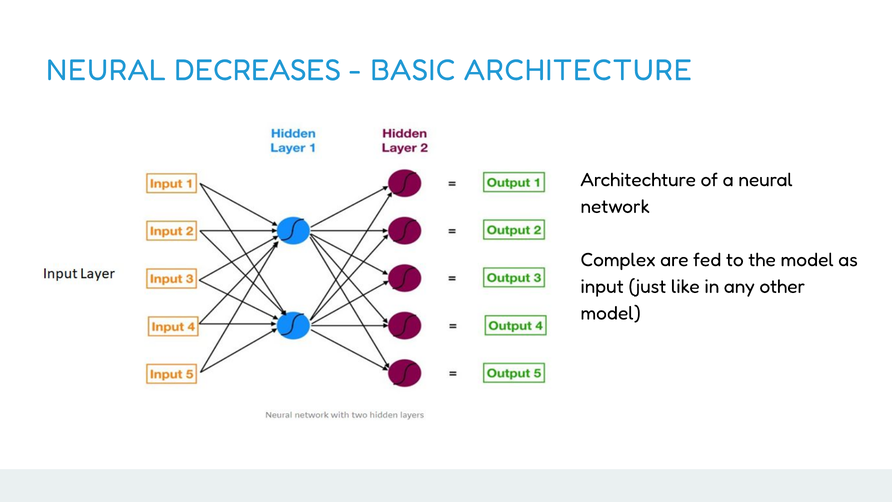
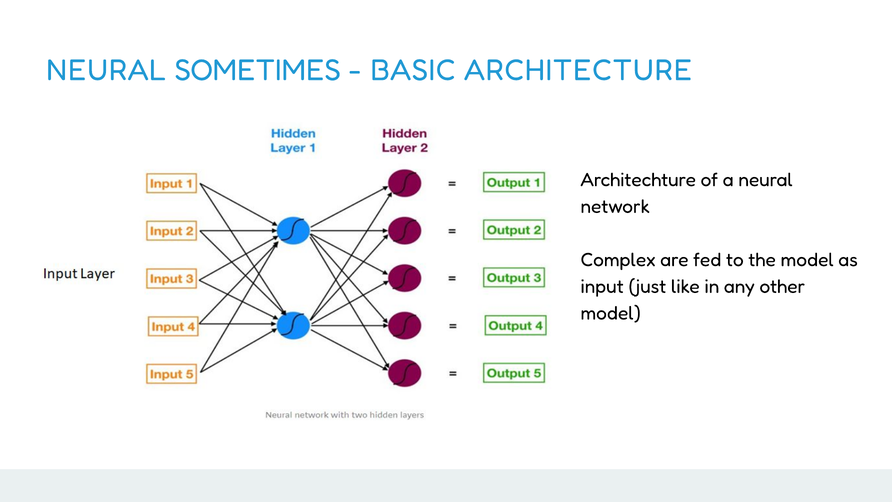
DECREASES: DECREASES -> SOMETIMES
